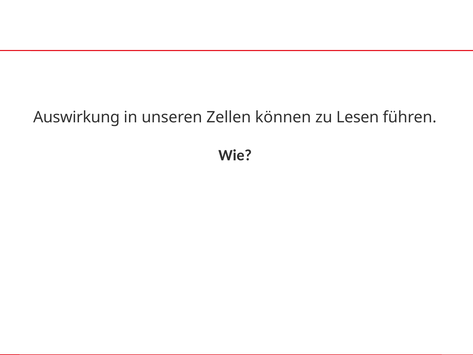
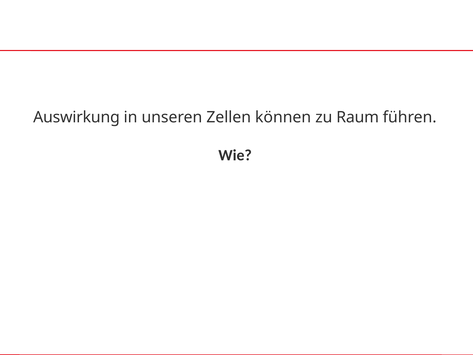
Lesen: Lesen -> Raum
